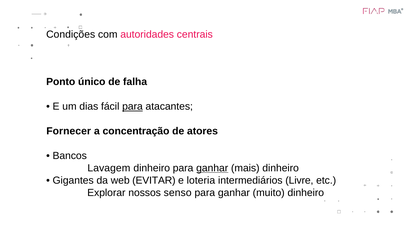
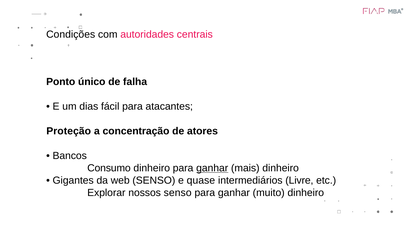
para at (132, 107) underline: present -> none
Fornecer: Fornecer -> Proteção
Lavagem: Lavagem -> Consumo
web EVITAR: EVITAR -> SENSO
loteria: loteria -> quase
